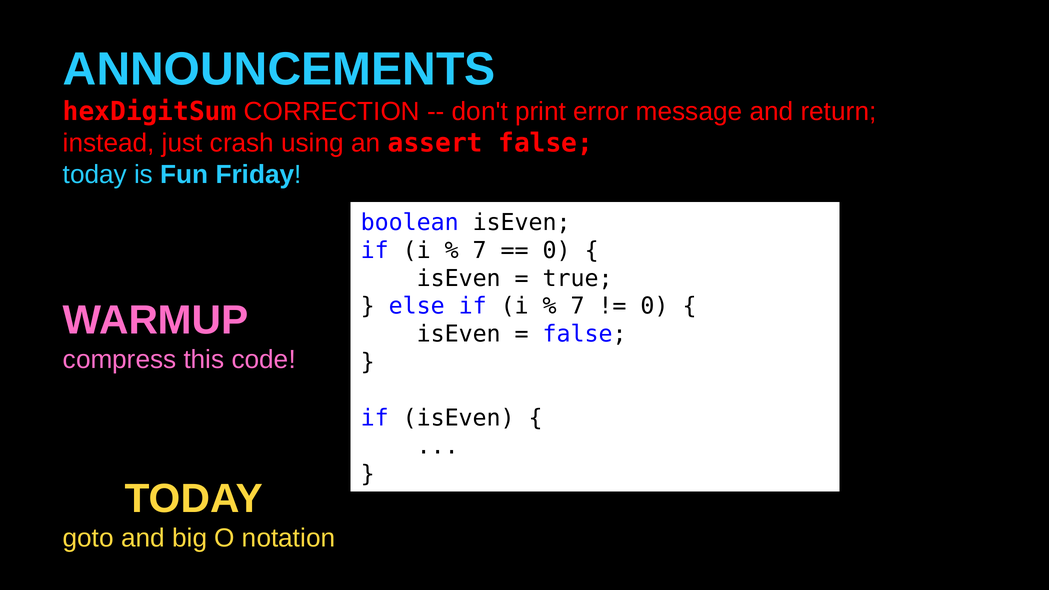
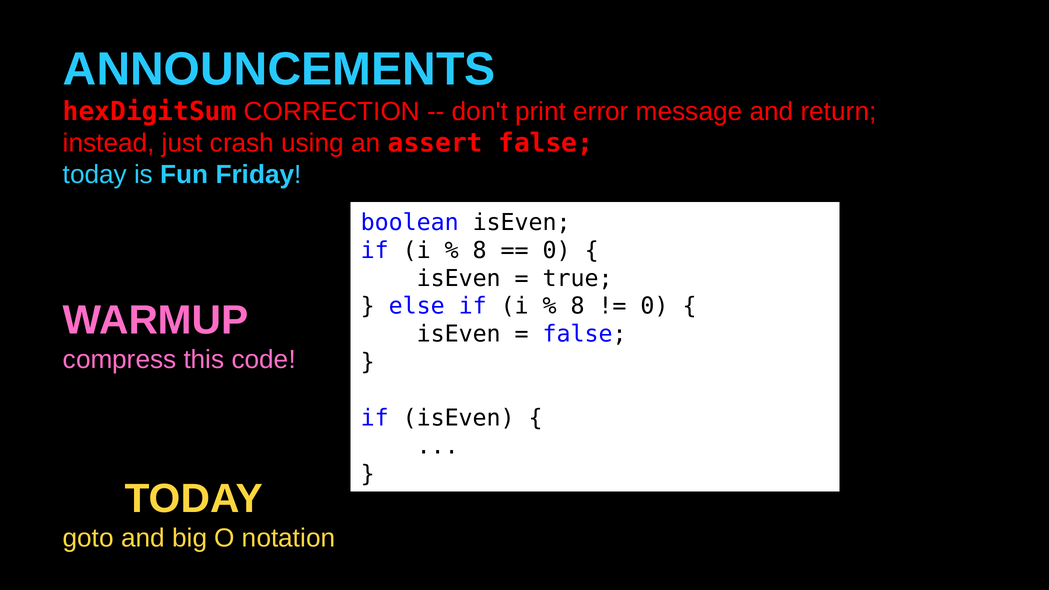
7 at (480, 250): 7 -> 8
7 at (578, 306): 7 -> 8
